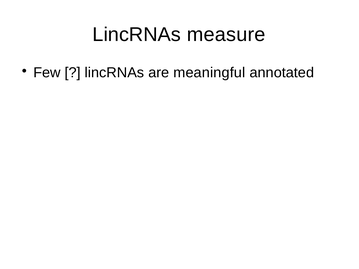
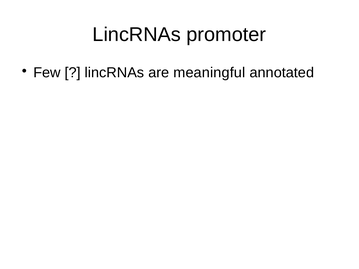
measure: measure -> promoter
